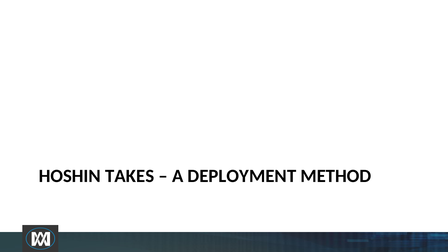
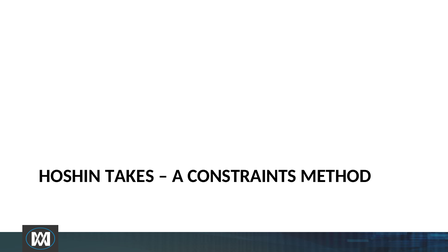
DEPLOYMENT: DEPLOYMENT -> CONSTRAINTS
